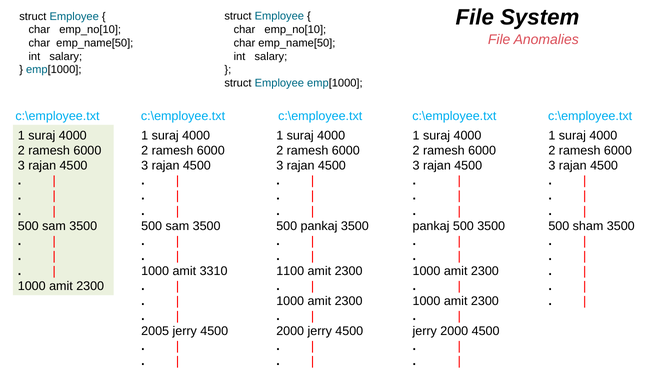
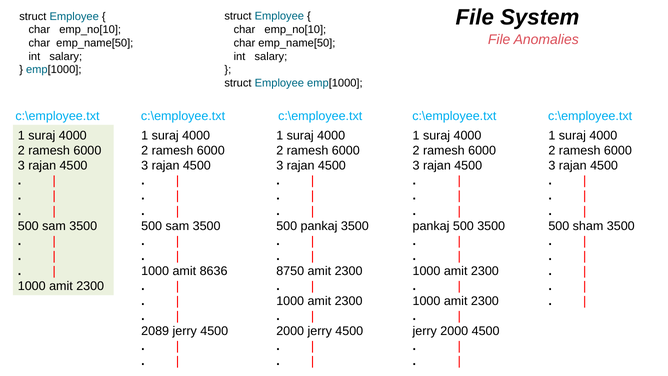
3310: 3310 -> 8636
1100: 1100 -> 8750
2005: 2005 -> 2089
